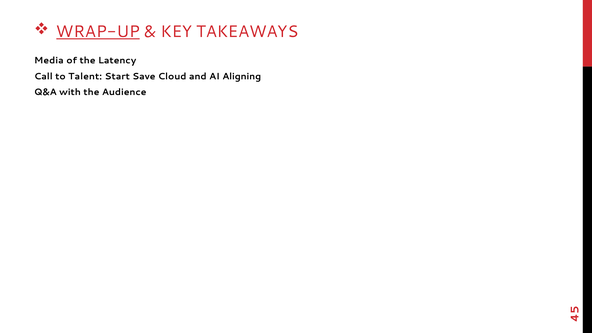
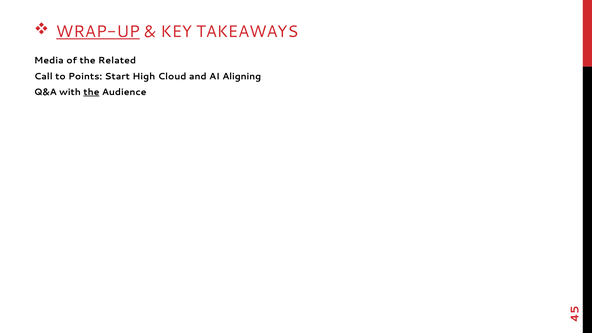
Latency: Latency -> Related
Talent: Talent -> Points
Save: Save -> High
the at (91, 92) underline: none -> present
